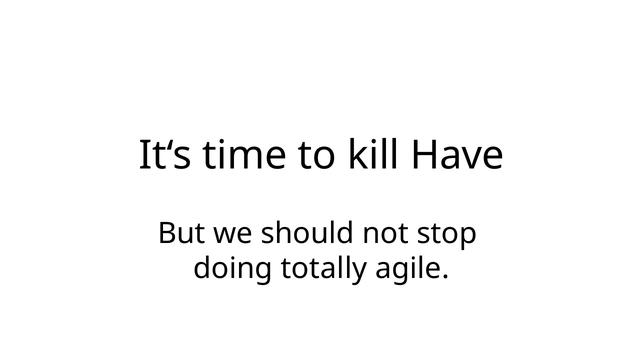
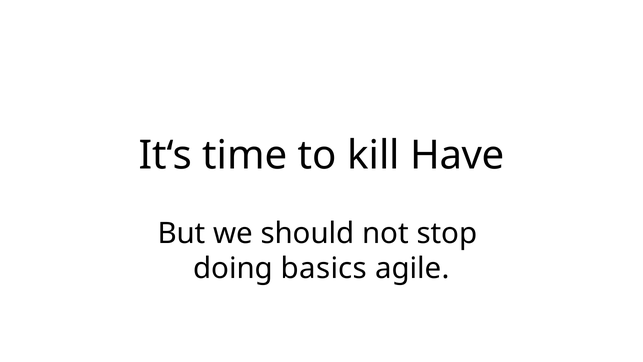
totally: totally -> basics
